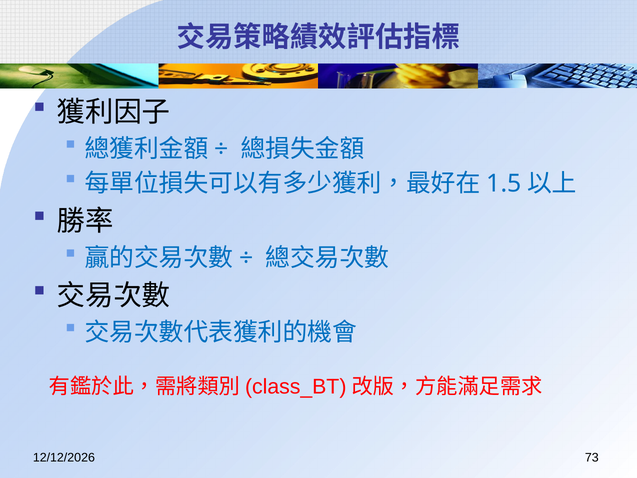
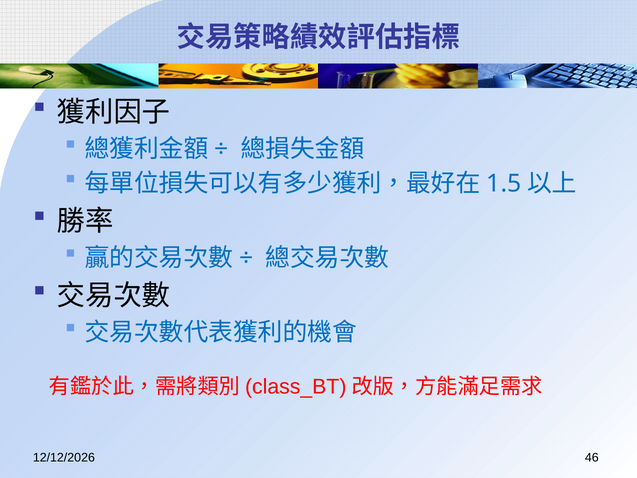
73: 73 -> 46
